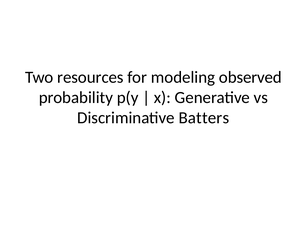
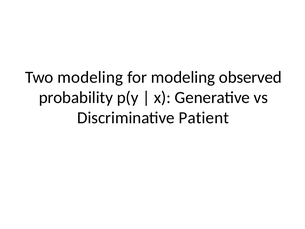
Two resources: resources -> modeling
Batters: Batters -> Patient
